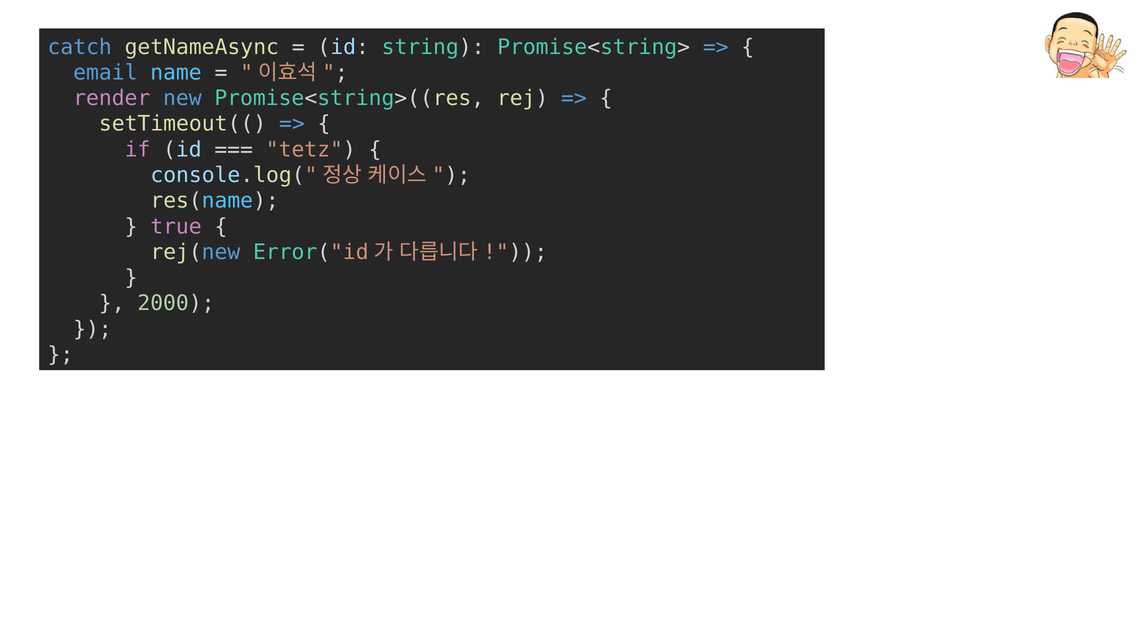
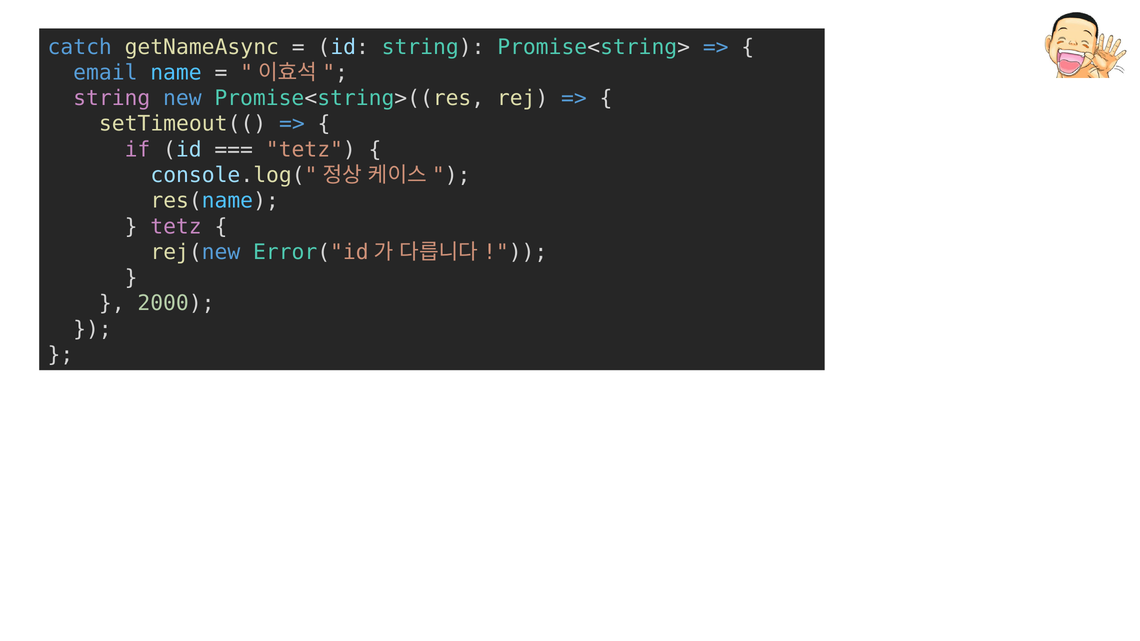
render at (112, 98): render -> string
true at (176, 227): true -> tetz
